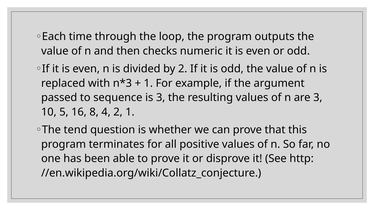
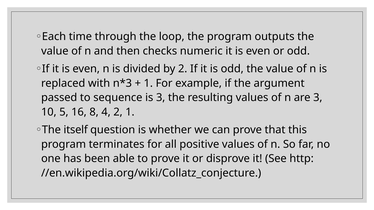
tend: tend -> itself
